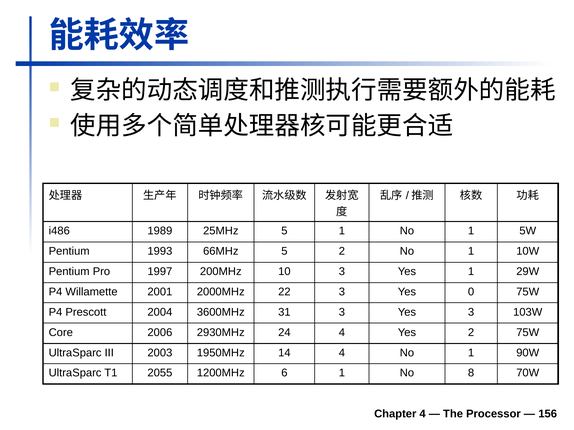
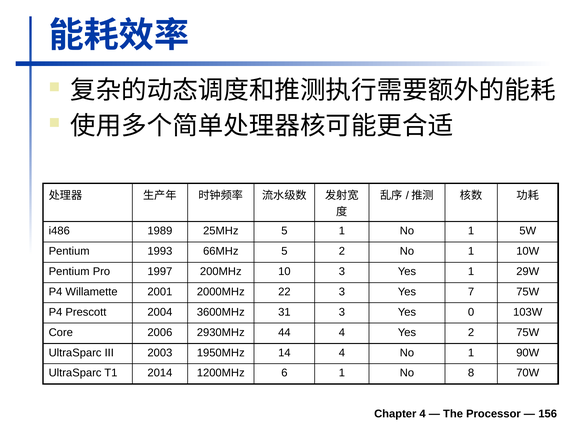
0: 0 -> 7
Yes 3: 3 -> 0
24: 24 -> 44
2055: 2055 -> 2014
